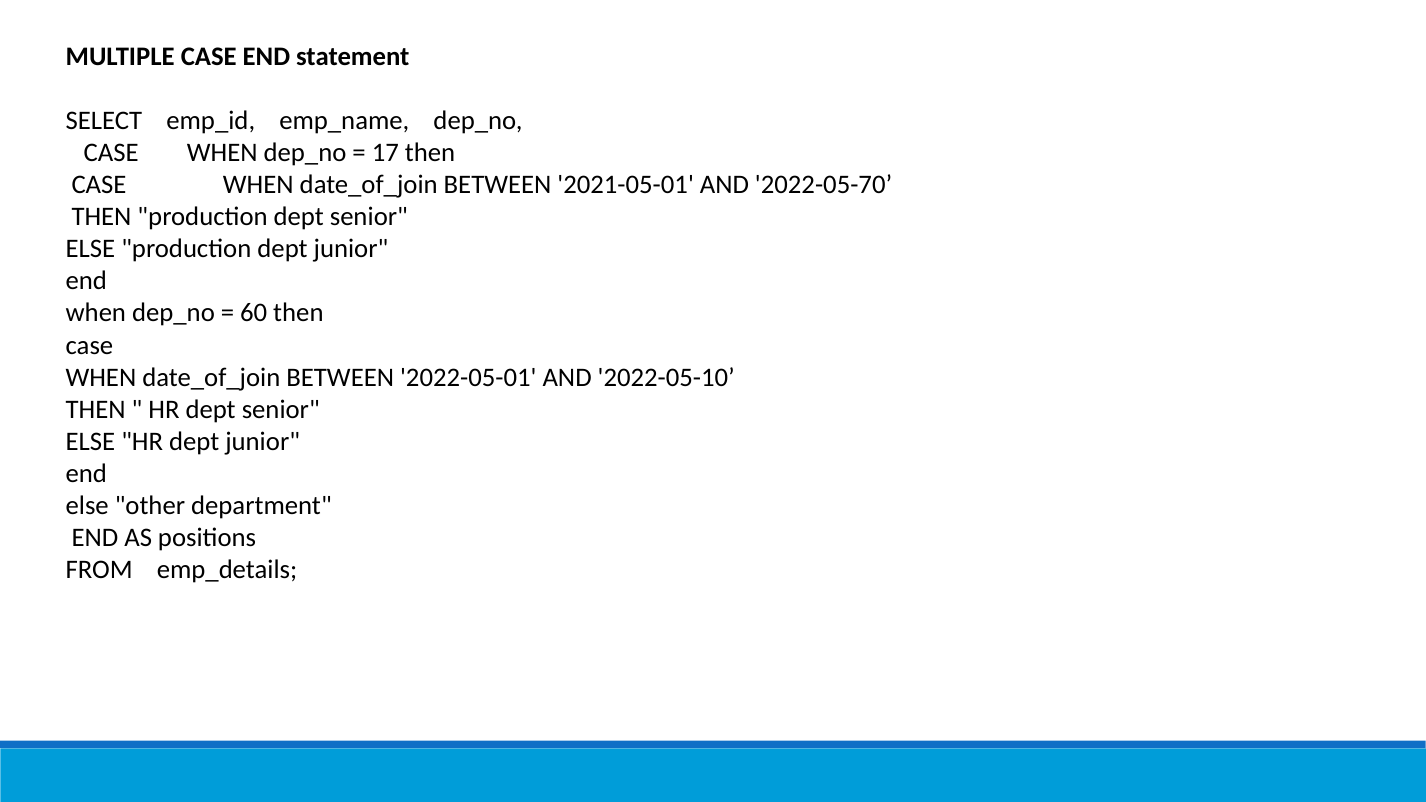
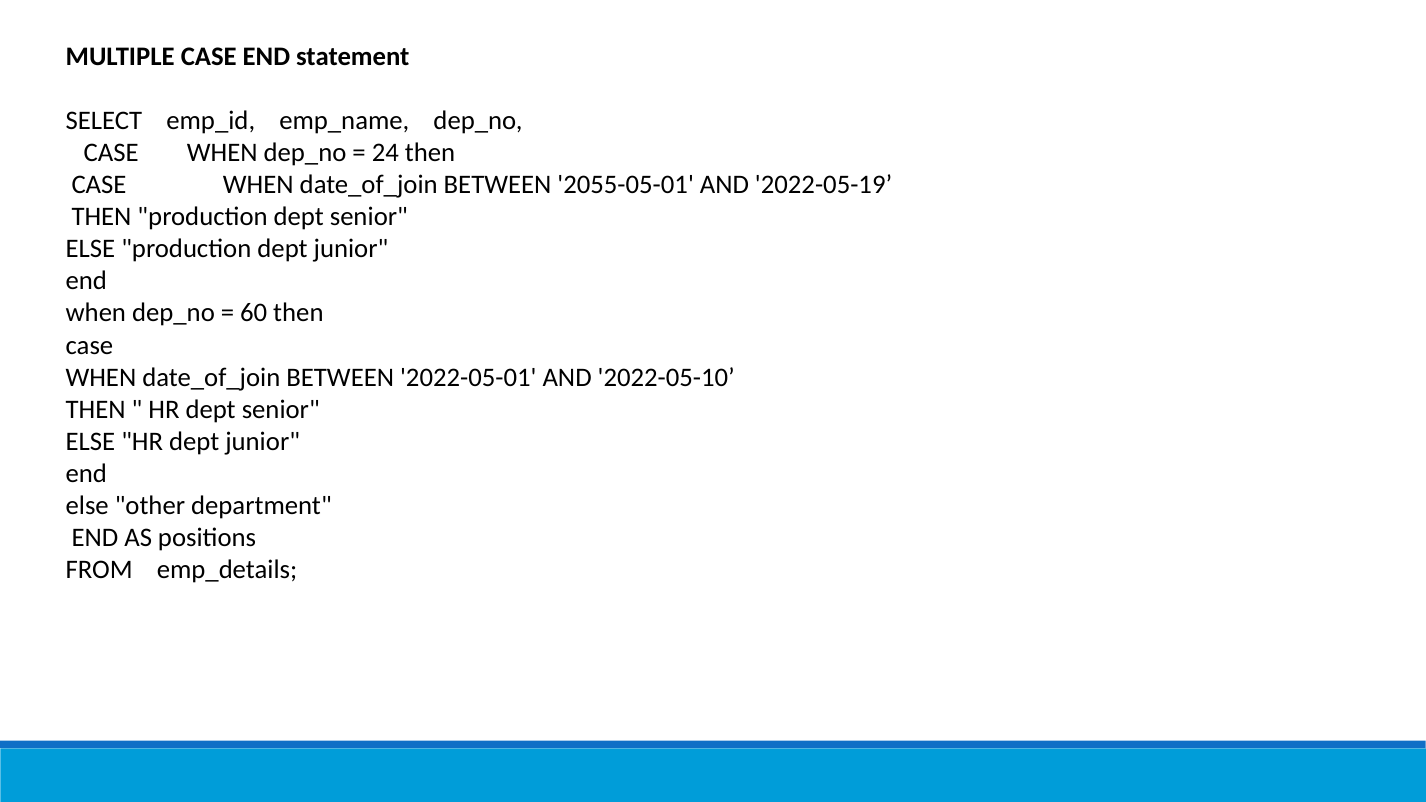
17: 17 -> 24
2021-05-01: 2021-05-01 -> 2055-05-01
2022-05-70: 2022-05-70 -> 2022-05-19
